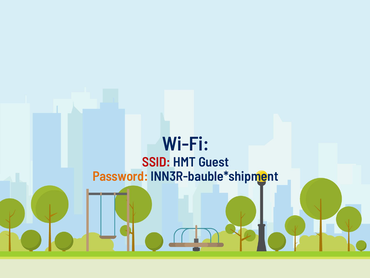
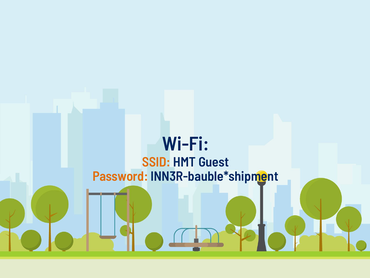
SSID colour: red -> orange
